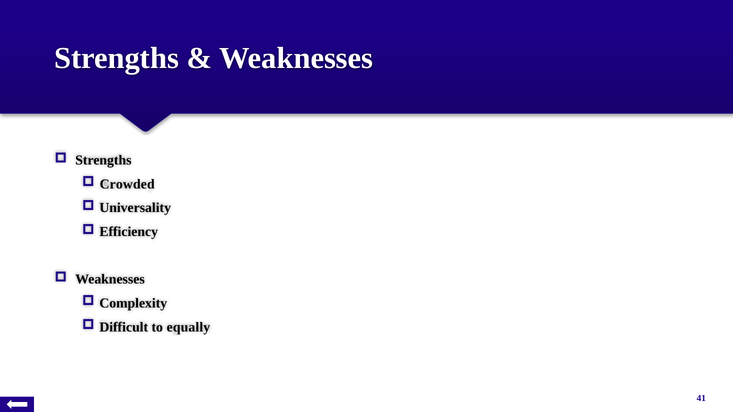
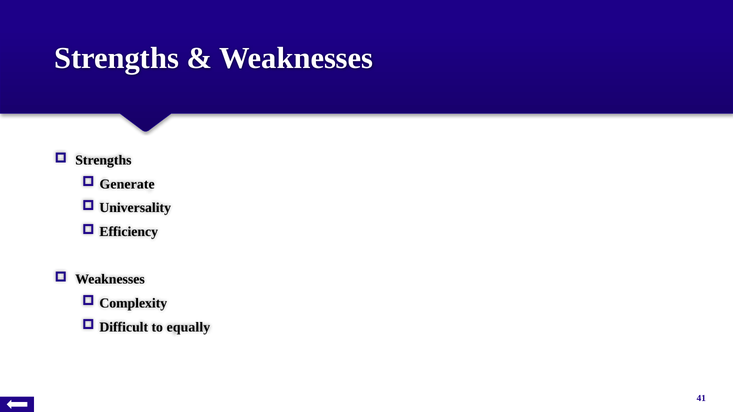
Crowded: Crowded -> Generate
